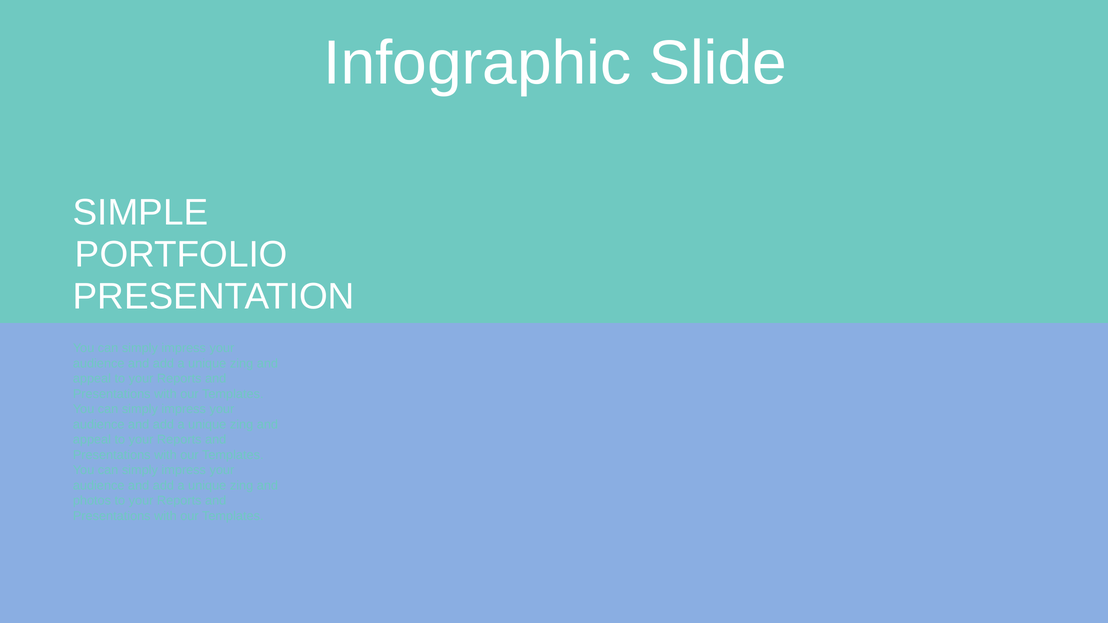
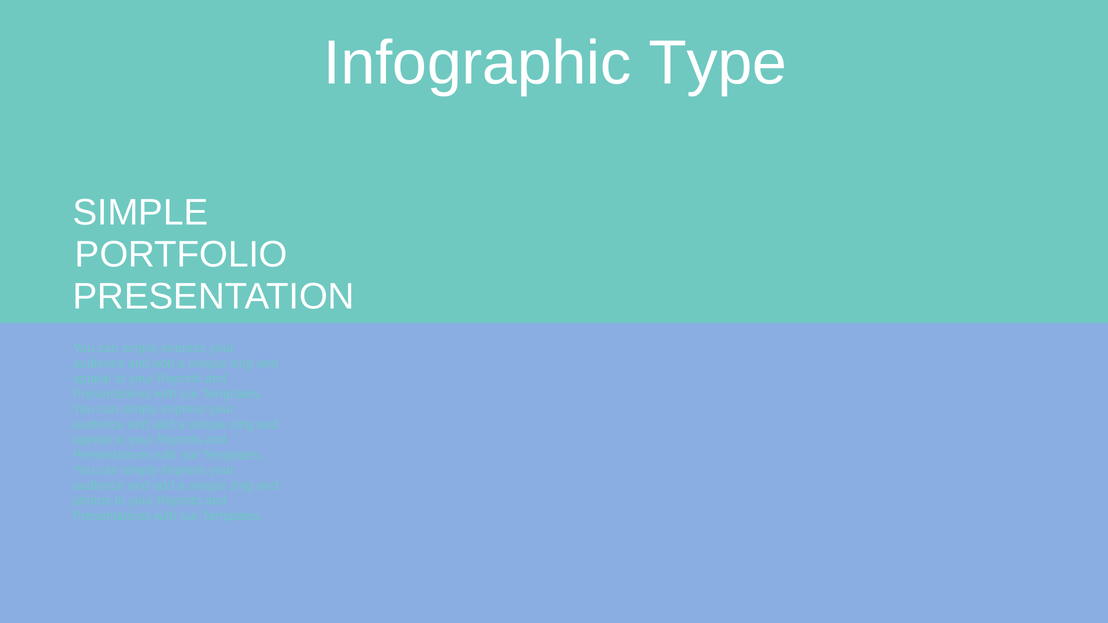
Slide: Slide -> Type
